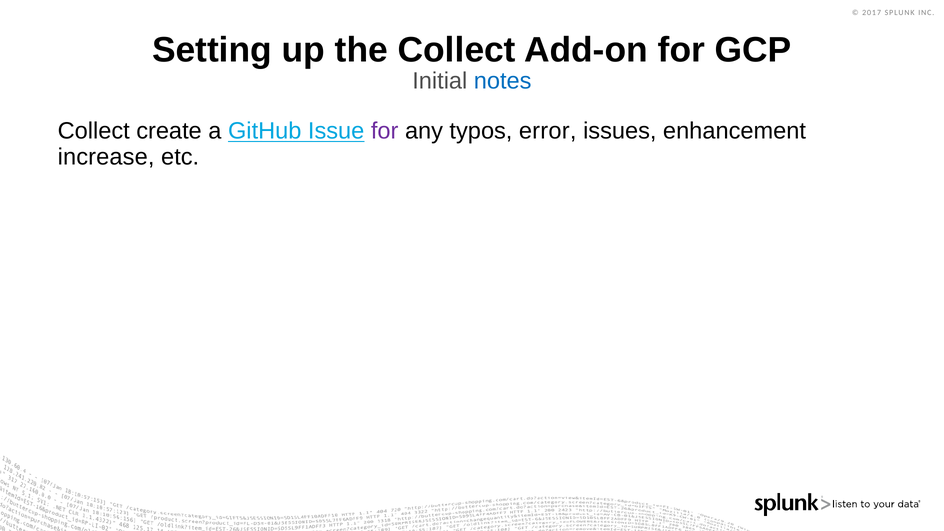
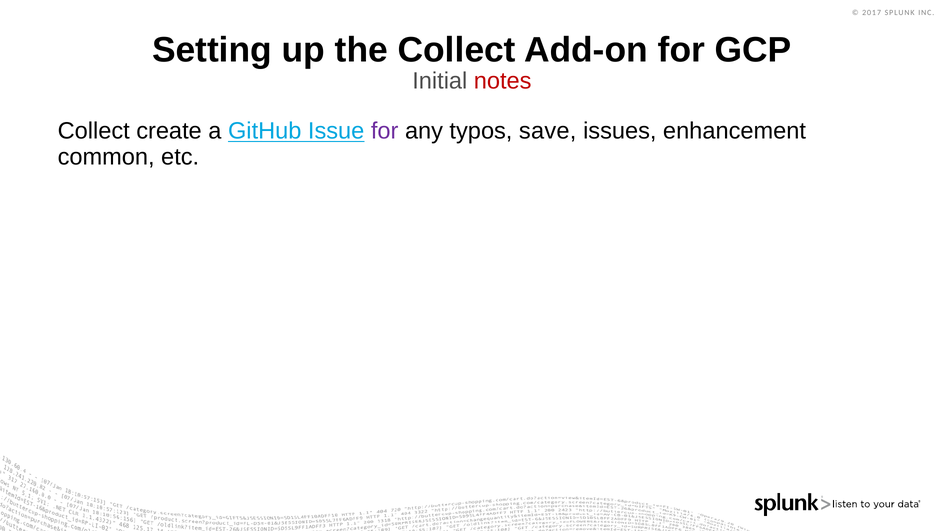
notes colour: blue -> red
error: error -> save
increase: increase -> common
